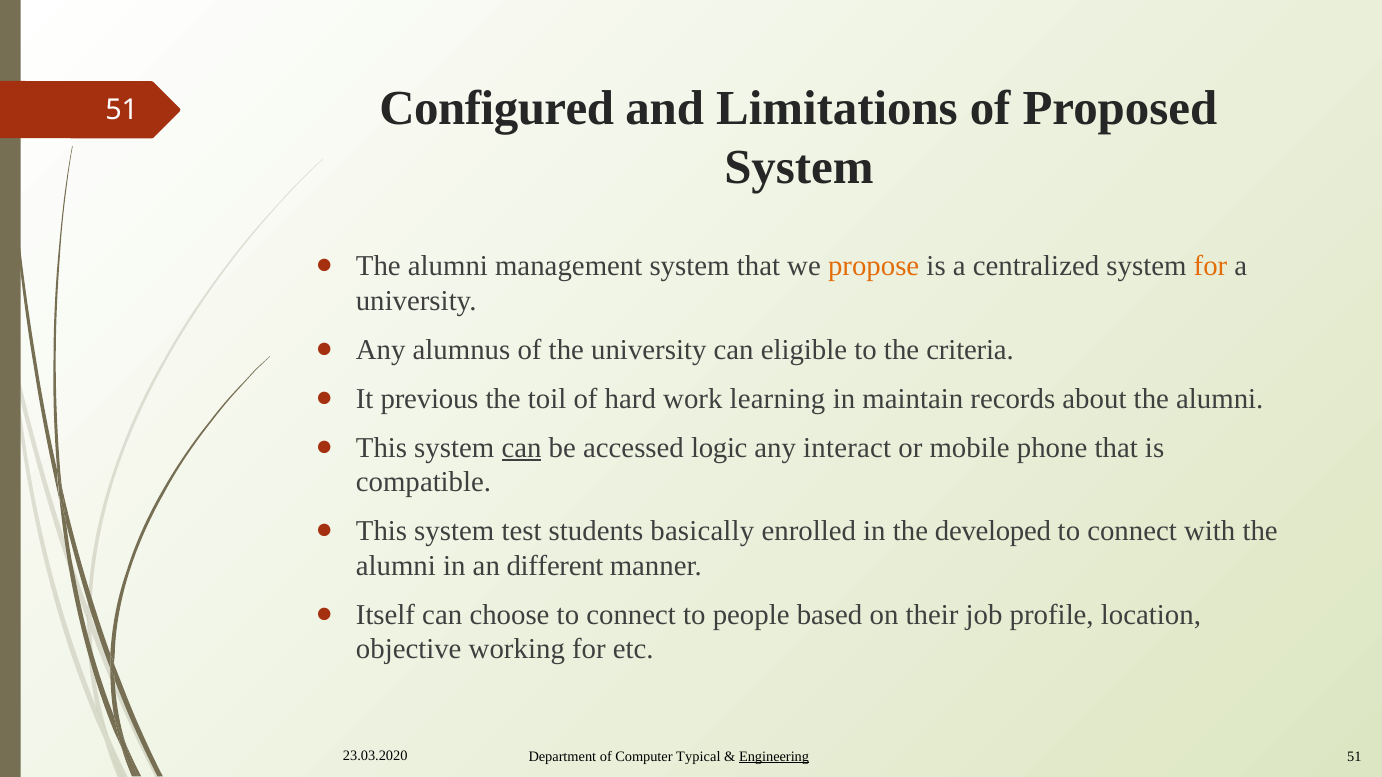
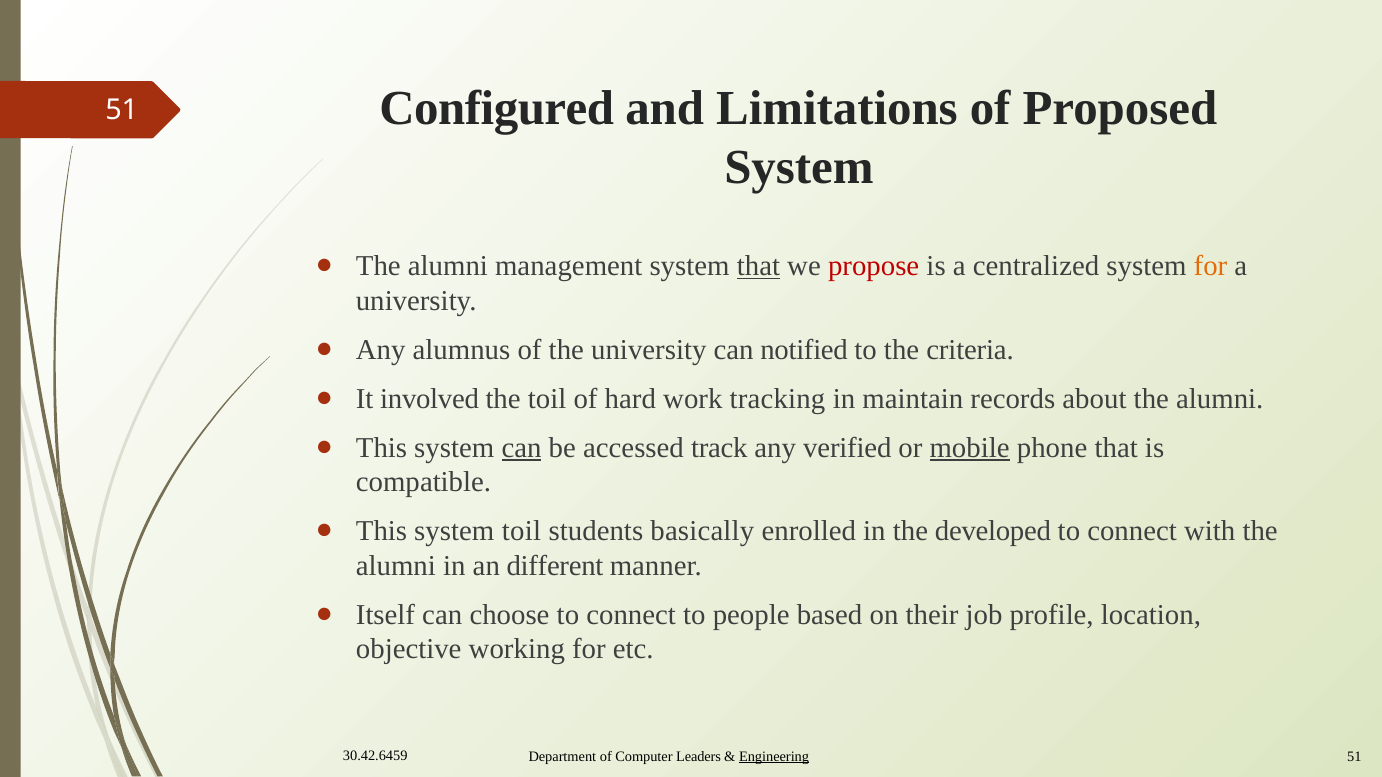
that at (758, 266) underline: none -> present
propose colour: orange -> red
eligible: eligible -> notified
previous: previous -> involved
learning: learning -> tracking
logic: logic -> track
interact: interact -> verified
mobile underline: none -> present
system test: test -> toil
23.03.2020: 23.03.2020 -> 30.42.6459
Typical: Typical -> Leaders
